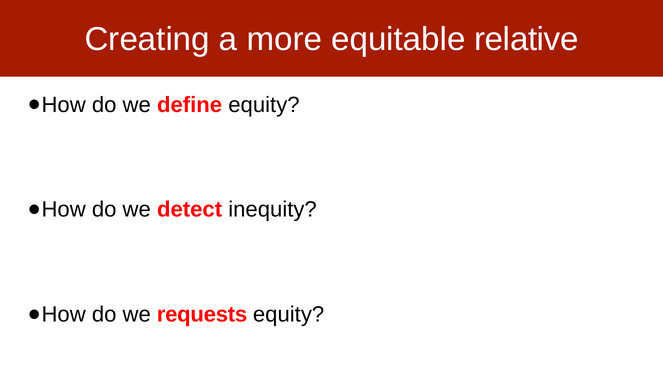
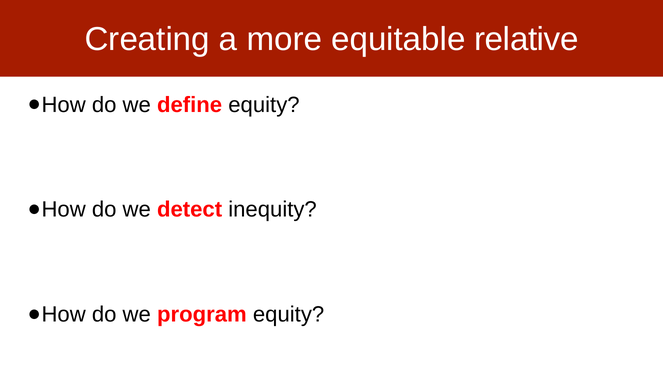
requests: requests -> program
